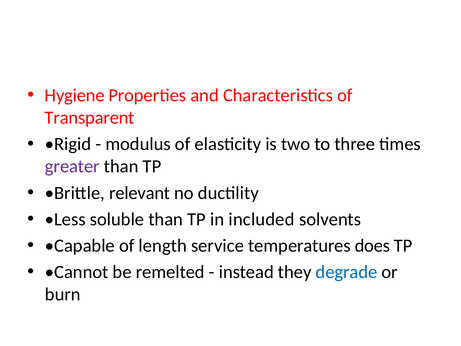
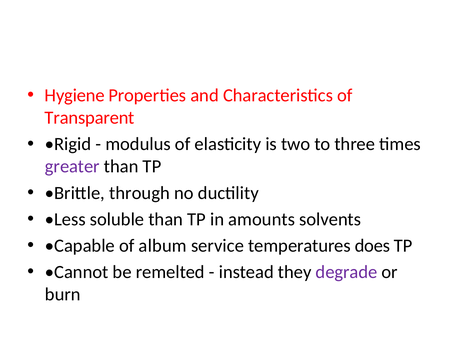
relevant: relevant -> through
included: included -> amounts
length: length -> album
degrade colour: blue -> purple
